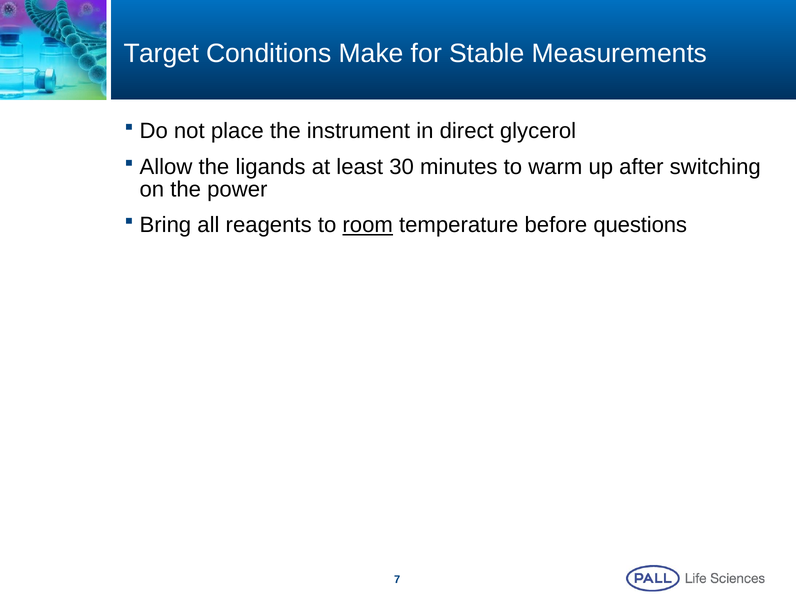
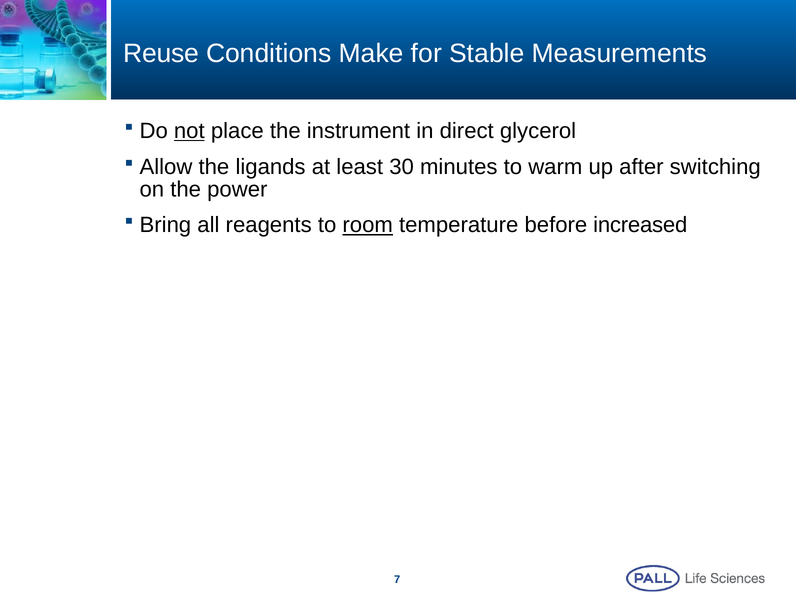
Target: Target -> Reuse
not underline: none -> present
questions: questions -> increased
